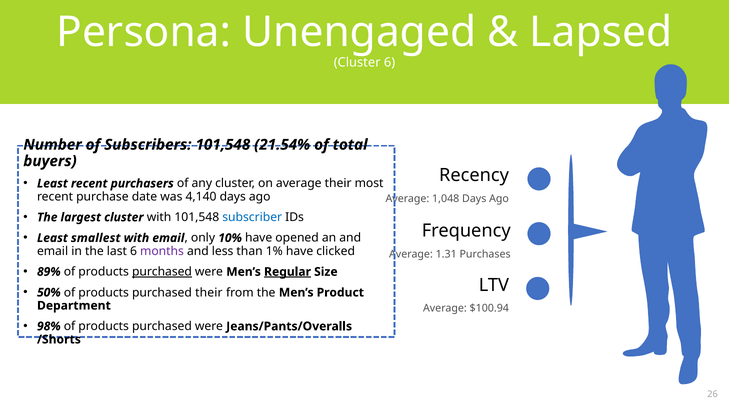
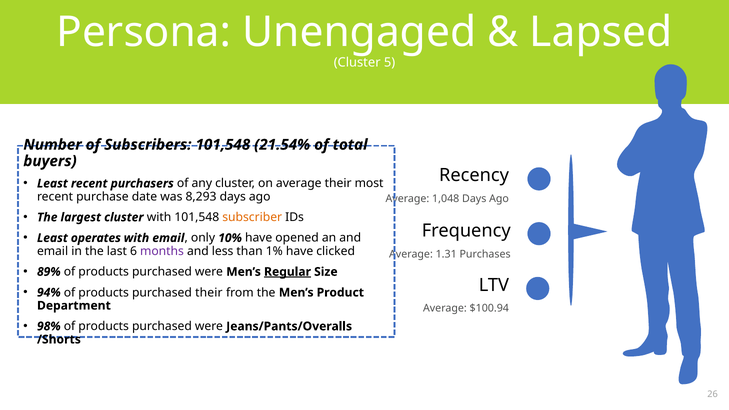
Cluster 6: 6 -> 5
4,140: 4,140 -> 8,293
subscriber colour: blue -> orange
smallest: smallest -> operates
purchased at (162, 272) underline: present -> none
50%: 50% -> 94%
